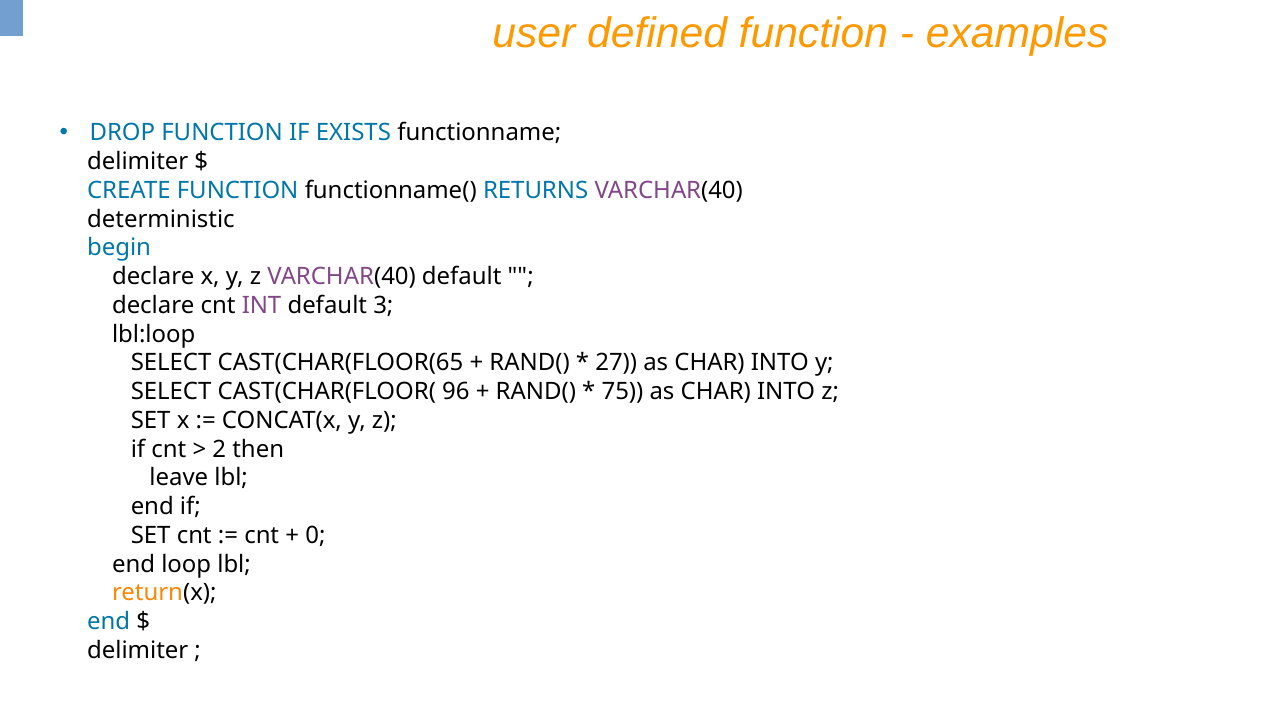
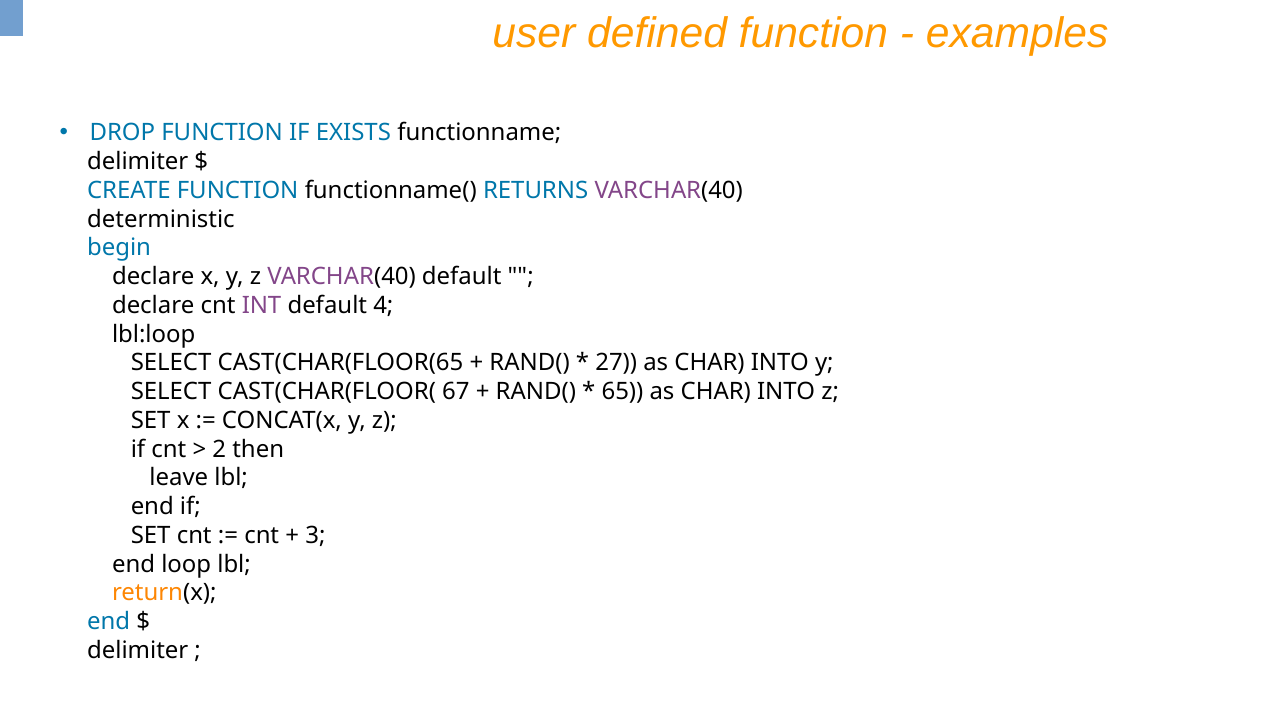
3: 3 -> 4
96: 96 -> 67
75: 75 -> 65
0: 0 -> 3
